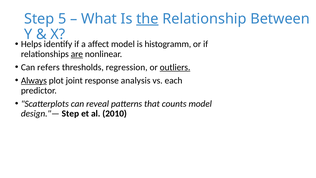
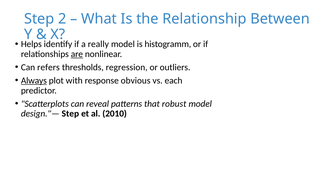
5: 5 -> 2
the underline: present -> none
affect: affect -> really
outliers underline: present -> none
joint: joint -> with
analysis: analysis -> obvious
counts: counts -> robust
